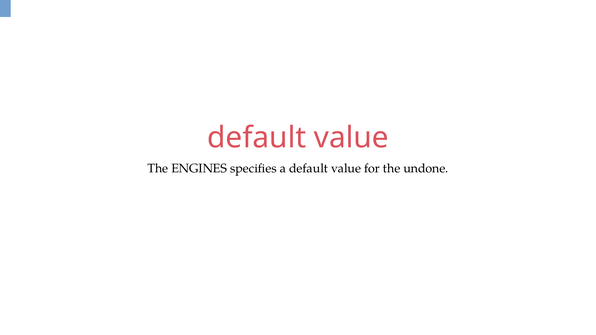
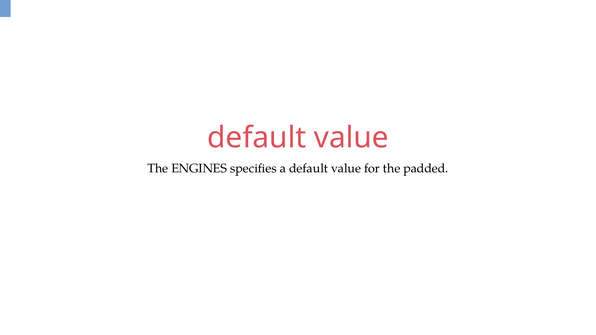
undone: undone -> padded
